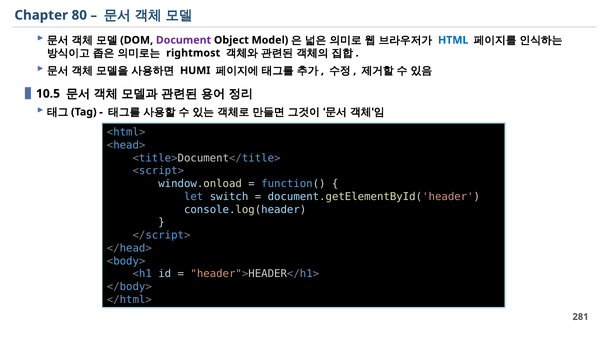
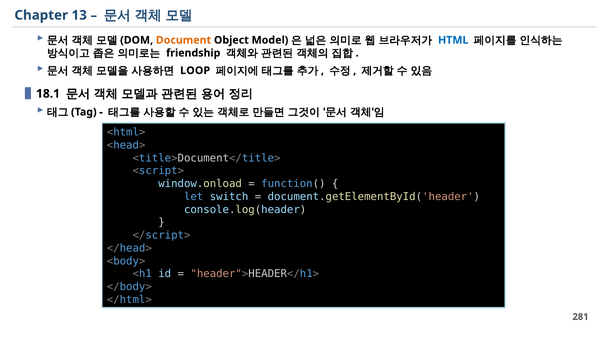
80: 80 -> 13
Document colour: purple -> orange
rightmost: rightmost -> friendship
HUMI: HUMI -> LOOP
10.5: 10.5 -> 18.1
